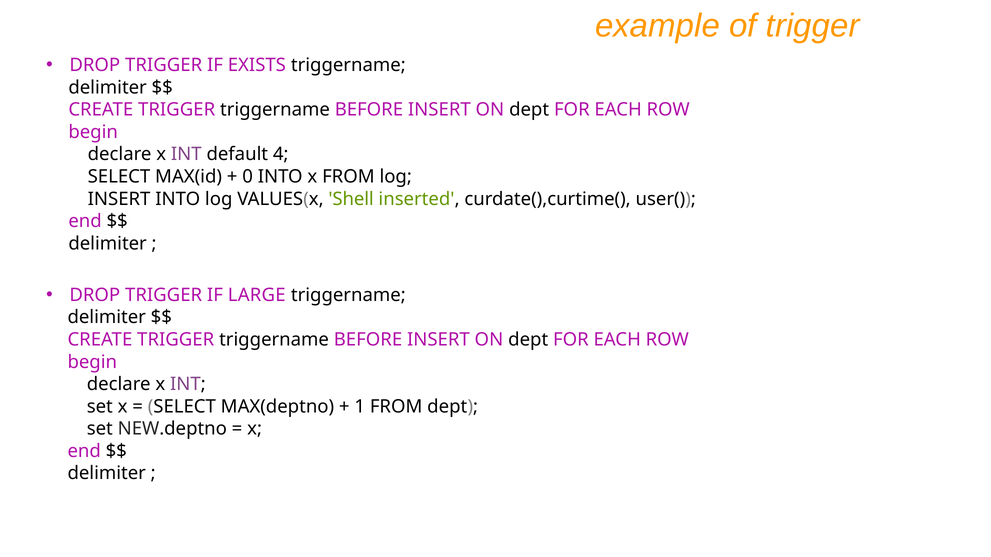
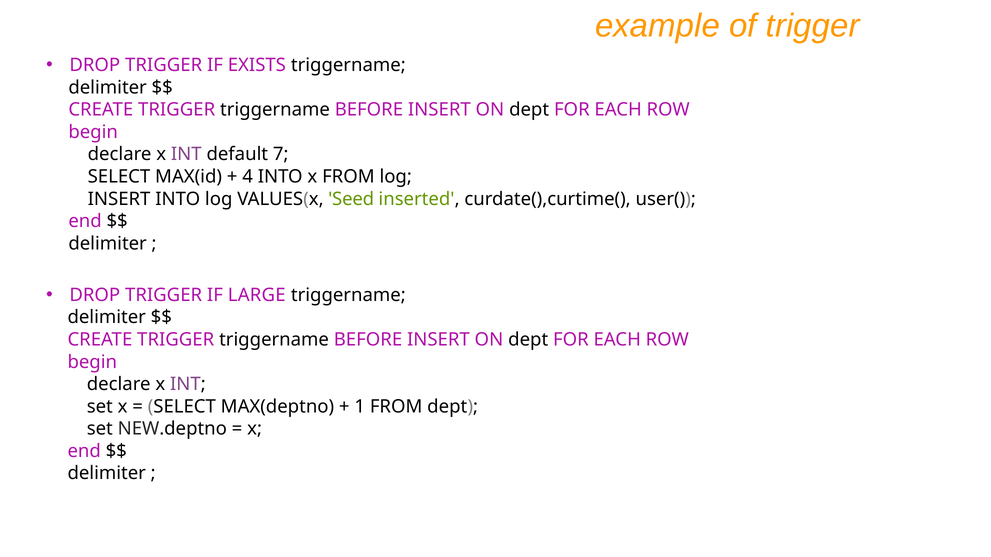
4: 4 -> 7
0: 0 -> 4
Shell: Shell -> Seed
